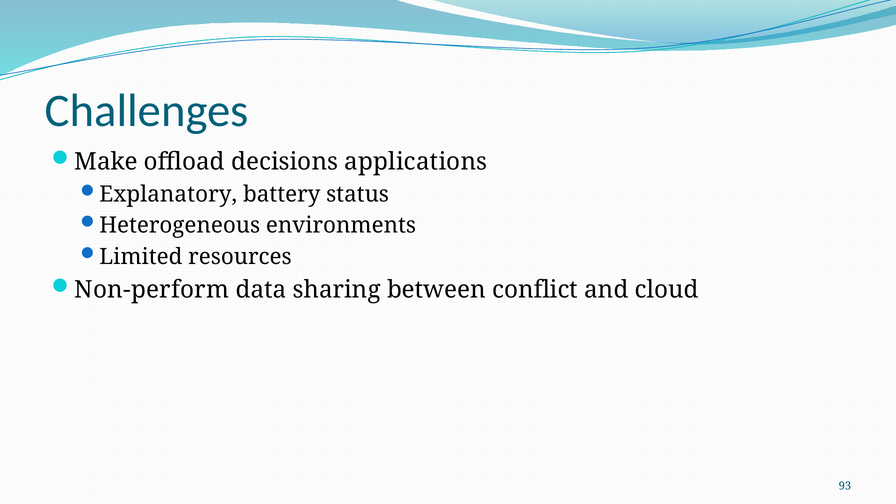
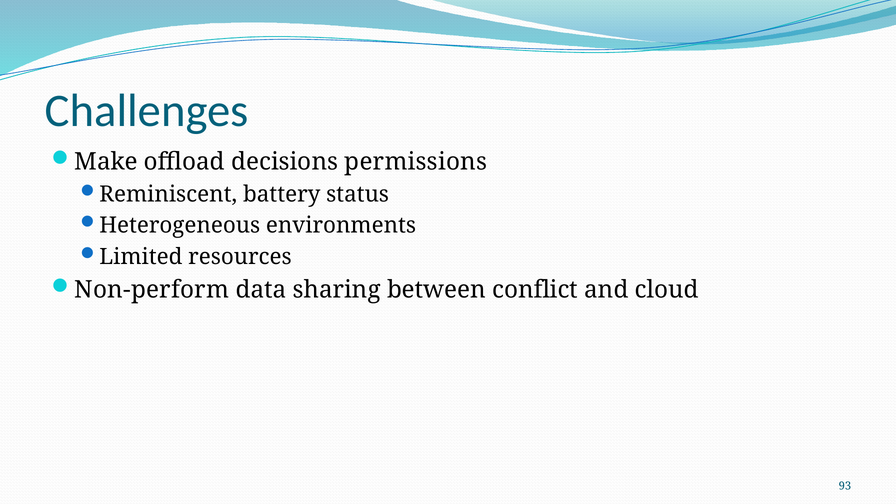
applications: applications -> permissions
Explanatory: Explanatory -> Reminiscent
